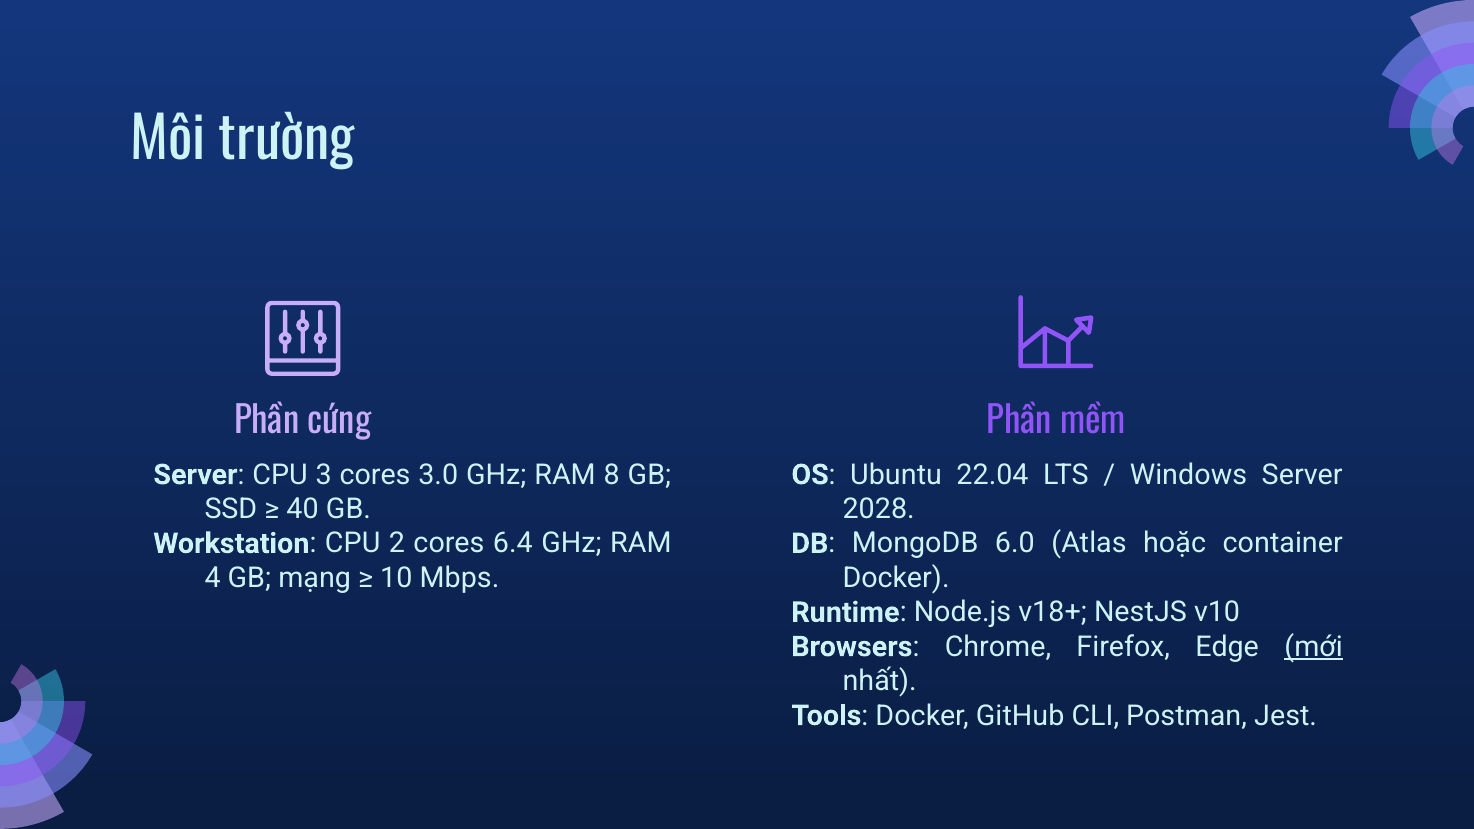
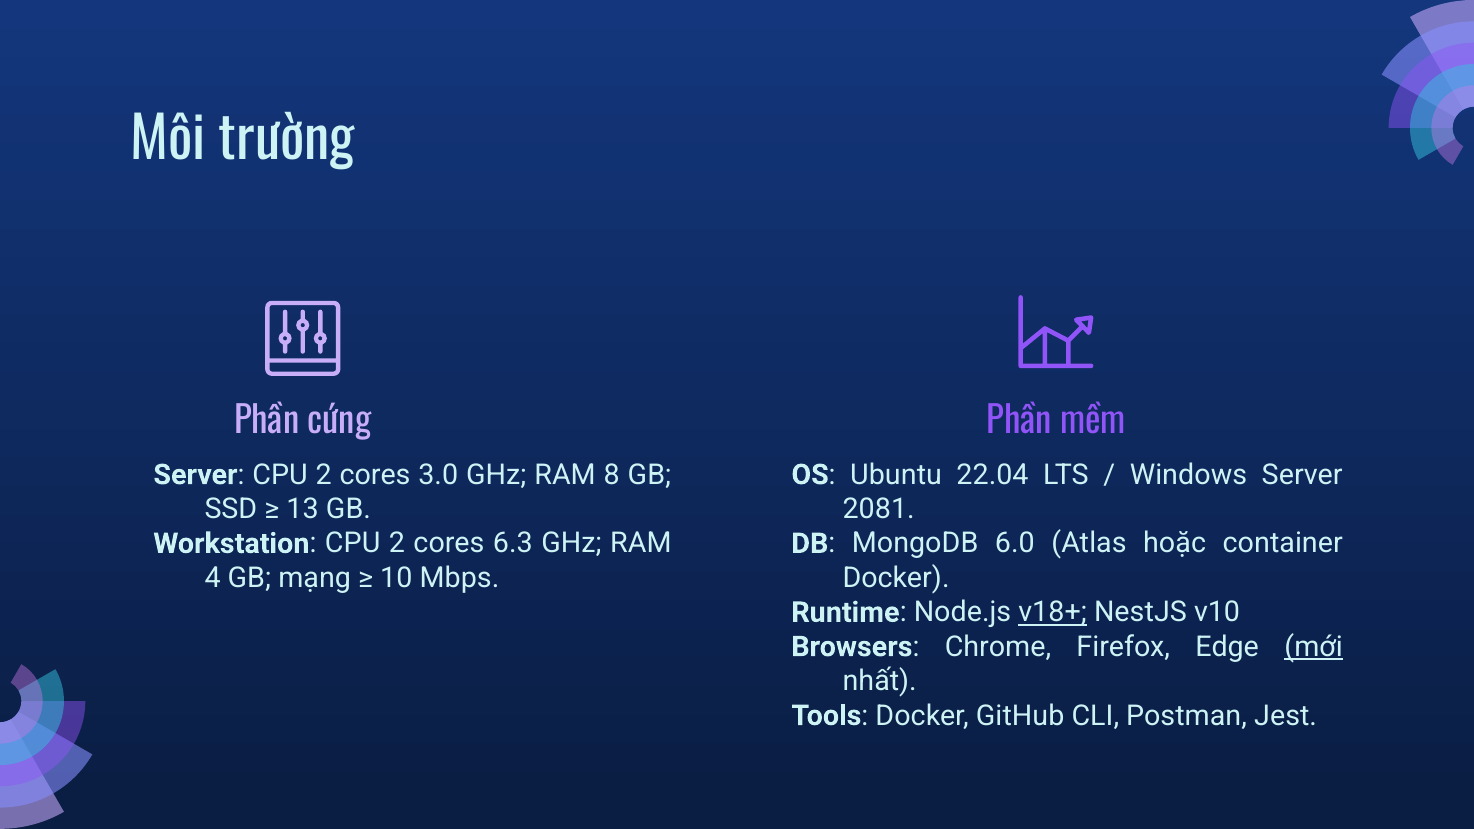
Server CPU 3: 3 -> 2
40: 40 -> 13
2028: 2028 -> 2081
6.4: 6.4 -> 6.3
v18+ underline: none -> present
